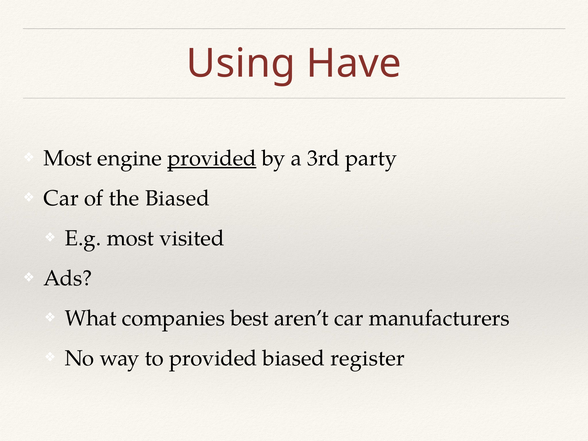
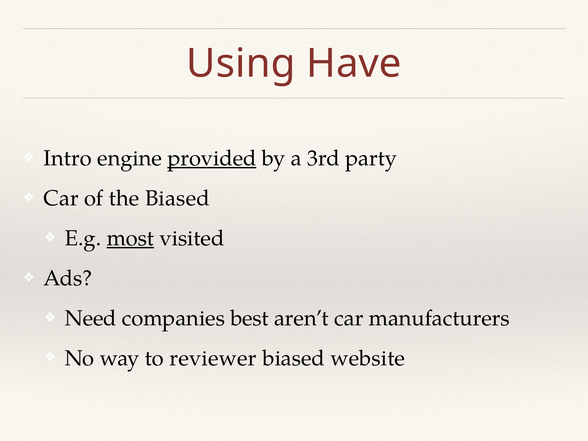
Most at (68, 158): Most -> Intro
most at (130, 238) underline: none -> present
What: What -> Need
to provided: provided -> reviewer
register: register -> website
